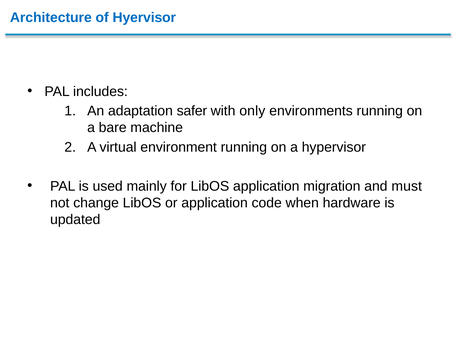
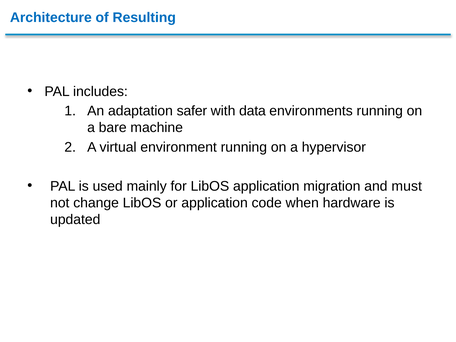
Hyervisor: Hyervisor -> Resulting
only: only -> data
